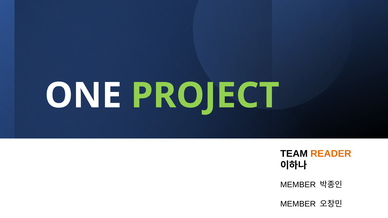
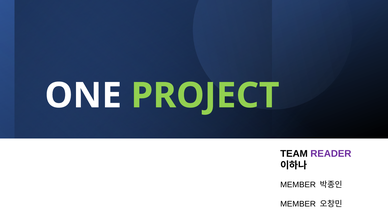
READER colour: orange -> purple
